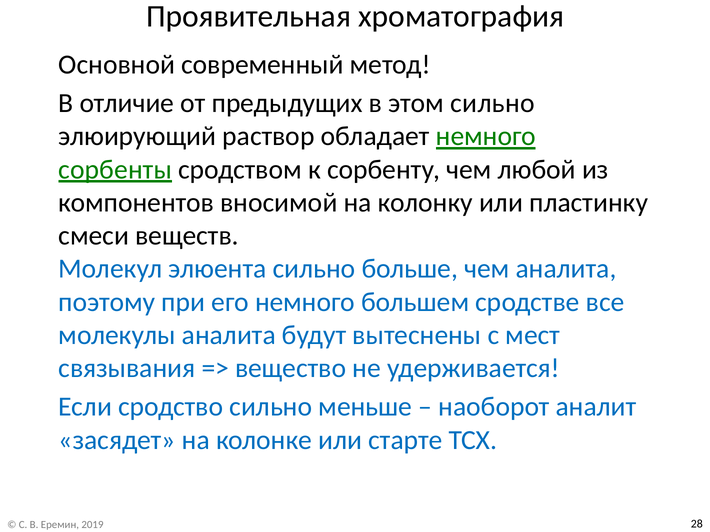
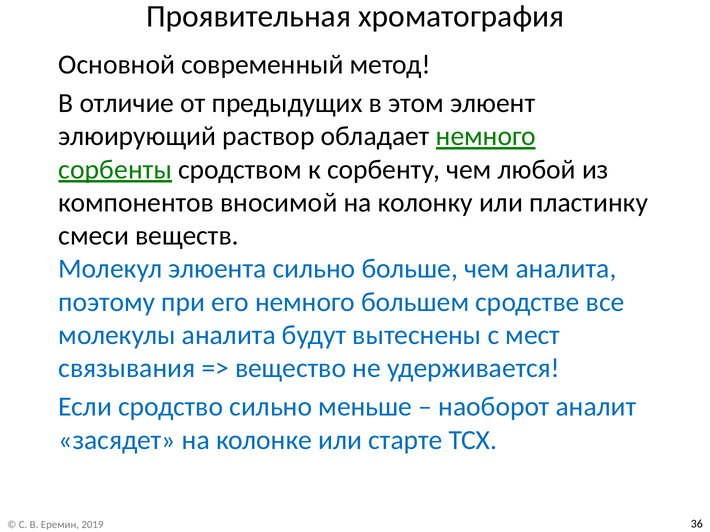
этом сильно: сильно -> элюент
28: 28 -> 36
